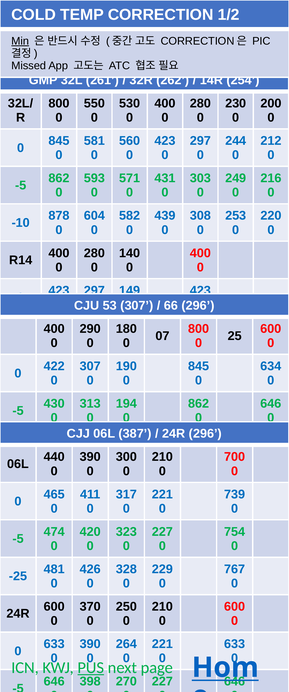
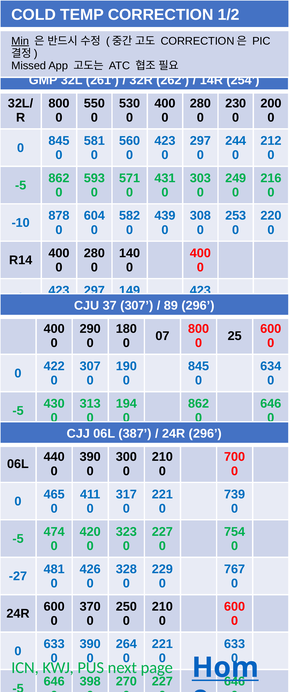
53: 53 -> 37
66: 66 -> 89
-25: -25 -> -27
PUS underline: present -> none
